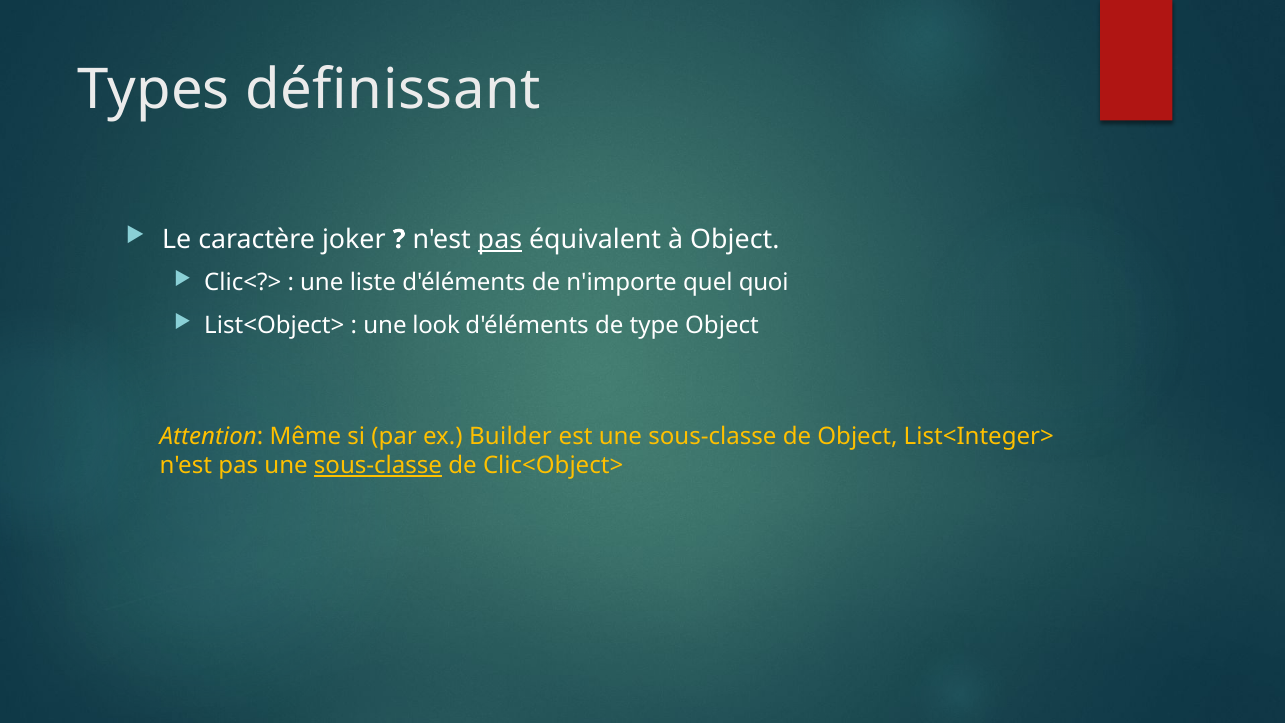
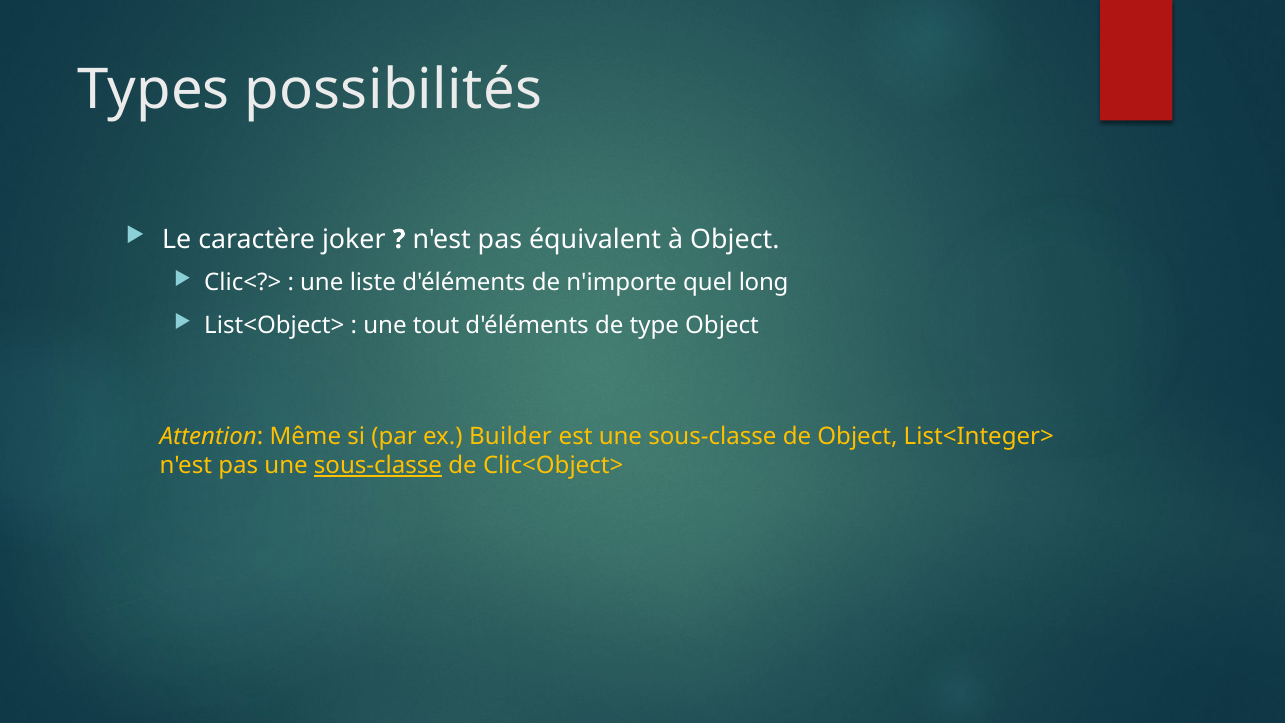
définissant: définissant -> possibilités
pas at (500, 239) underline: present -> none
quoi: quoi -> long
look: look -> tout
